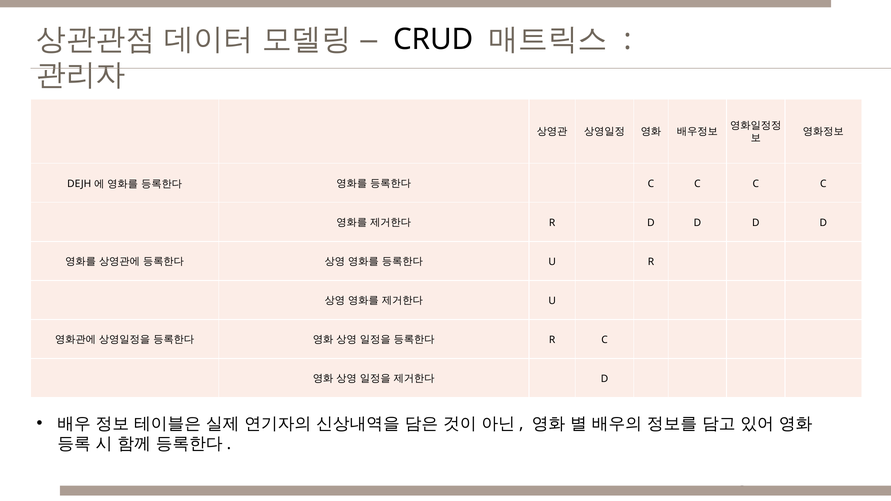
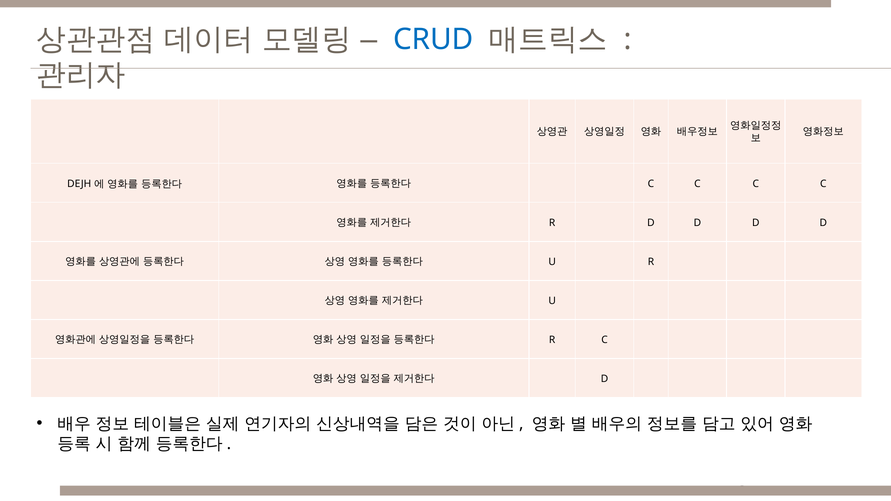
CRUD colour: black -> blue
